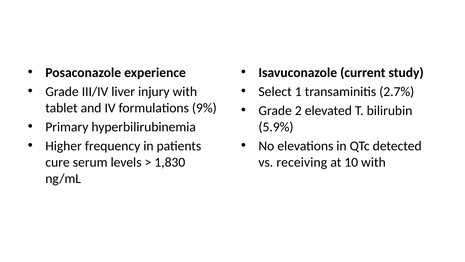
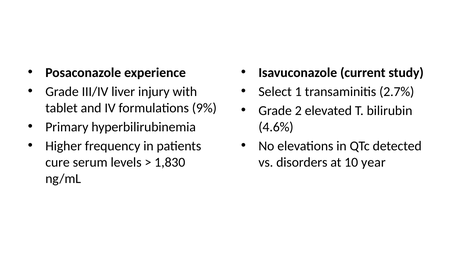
5.9%: 5.9% -> 4.6%
receiving: receiving -> disorders
10 with: with -> year
